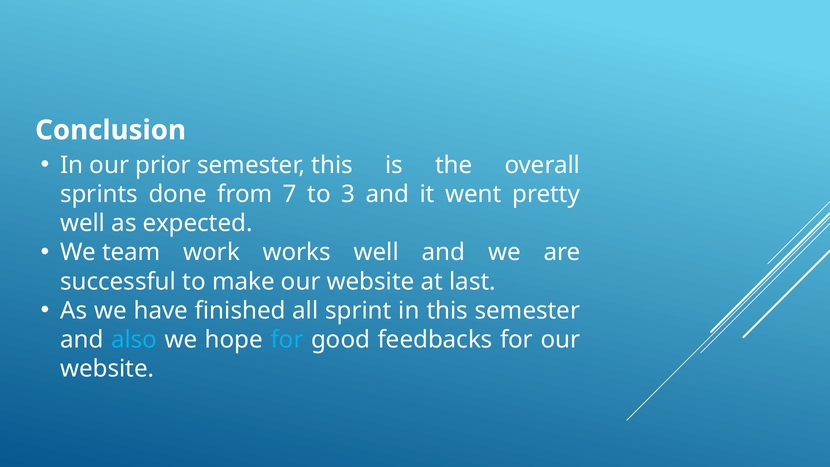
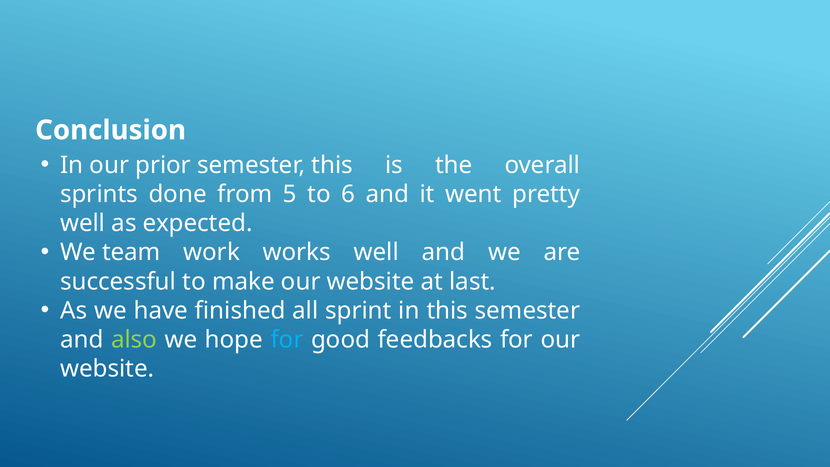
7: 7 -> 5
3: 3 -> 6
also colour: light blue -> light green
